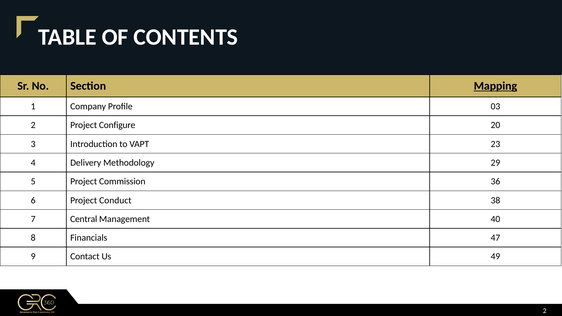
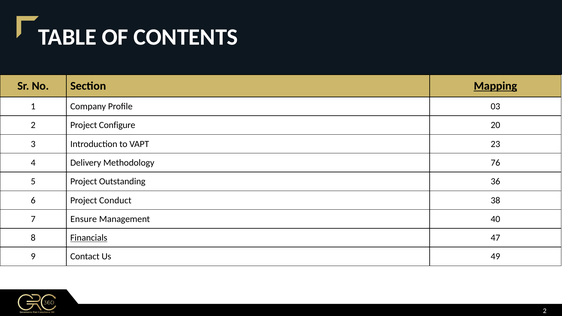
29: 29 -> 76
Commission: Commission -> Outstanding
Central: Central -> Ensure
Financials underline: none -> present
